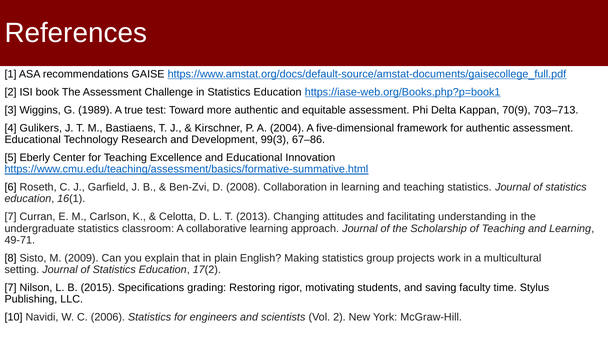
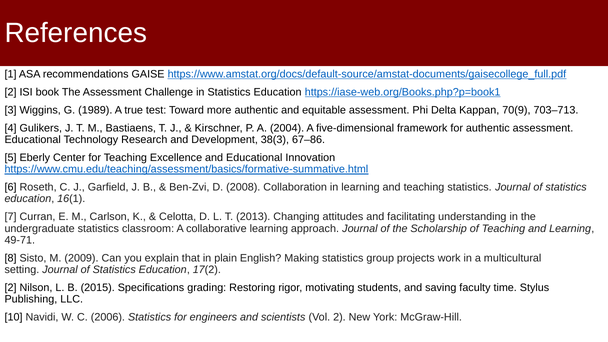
99(3: 99(3 -> 38(3
7 at (11, 288): 7 -> 2
